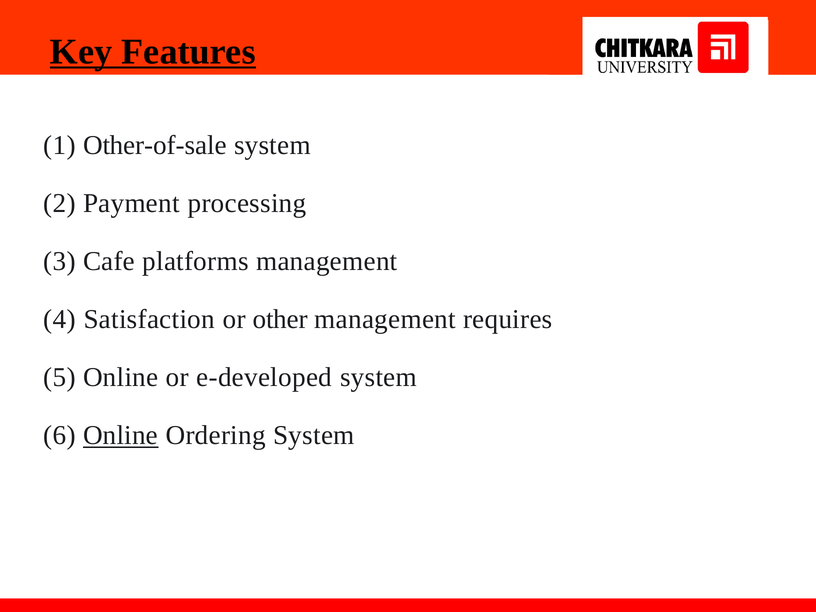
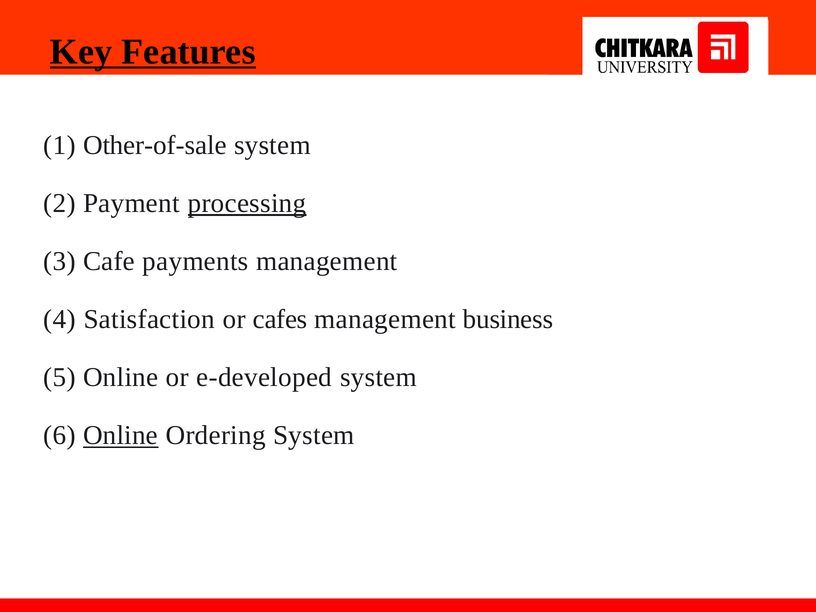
processing underline: none -> present
platforms: platforms -> payments
other: other -> cafes
requires: requires -> business
